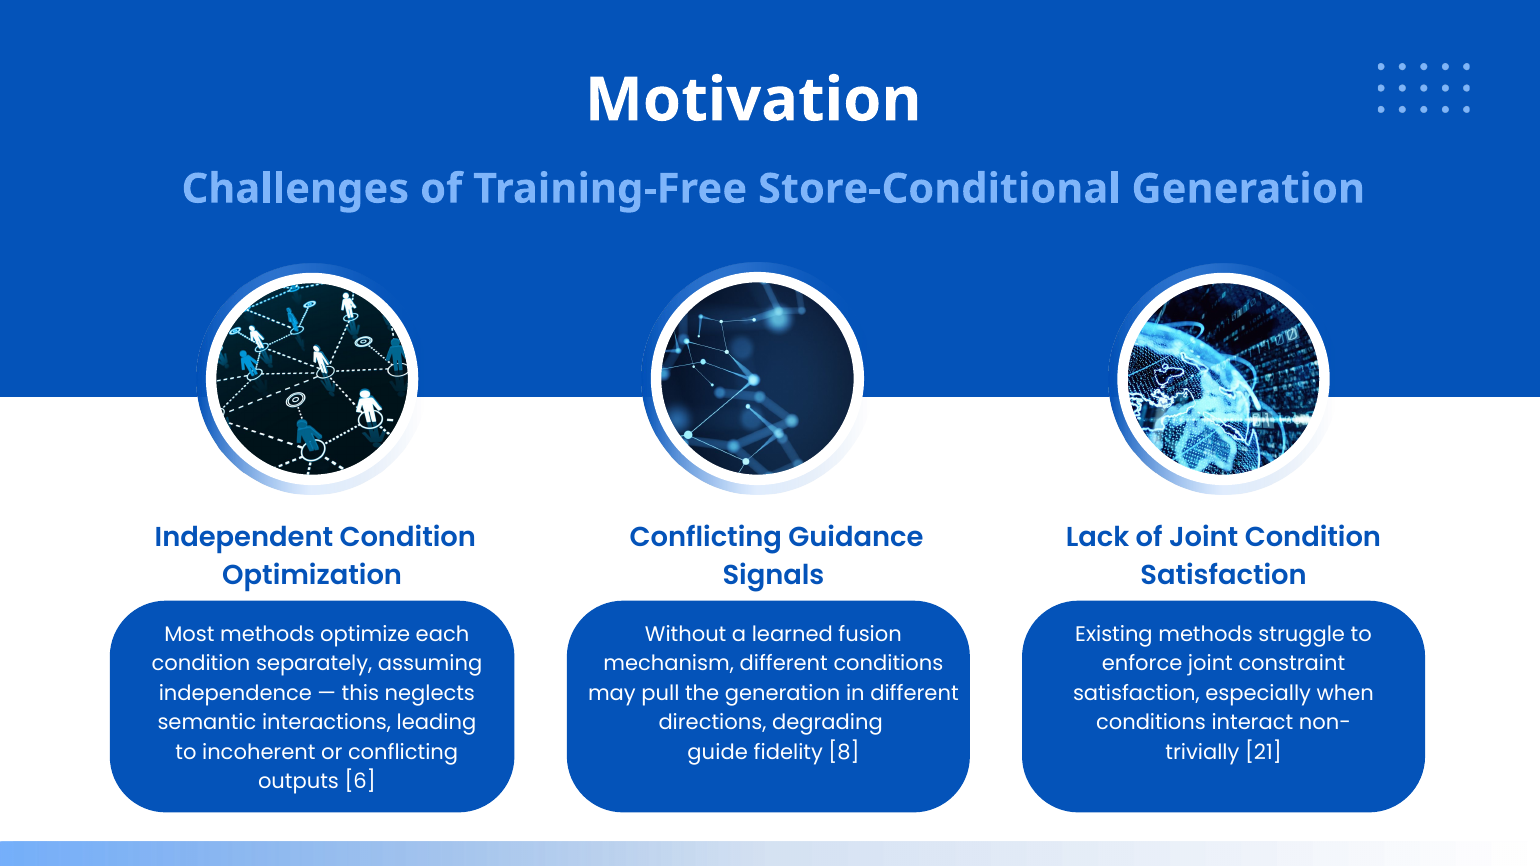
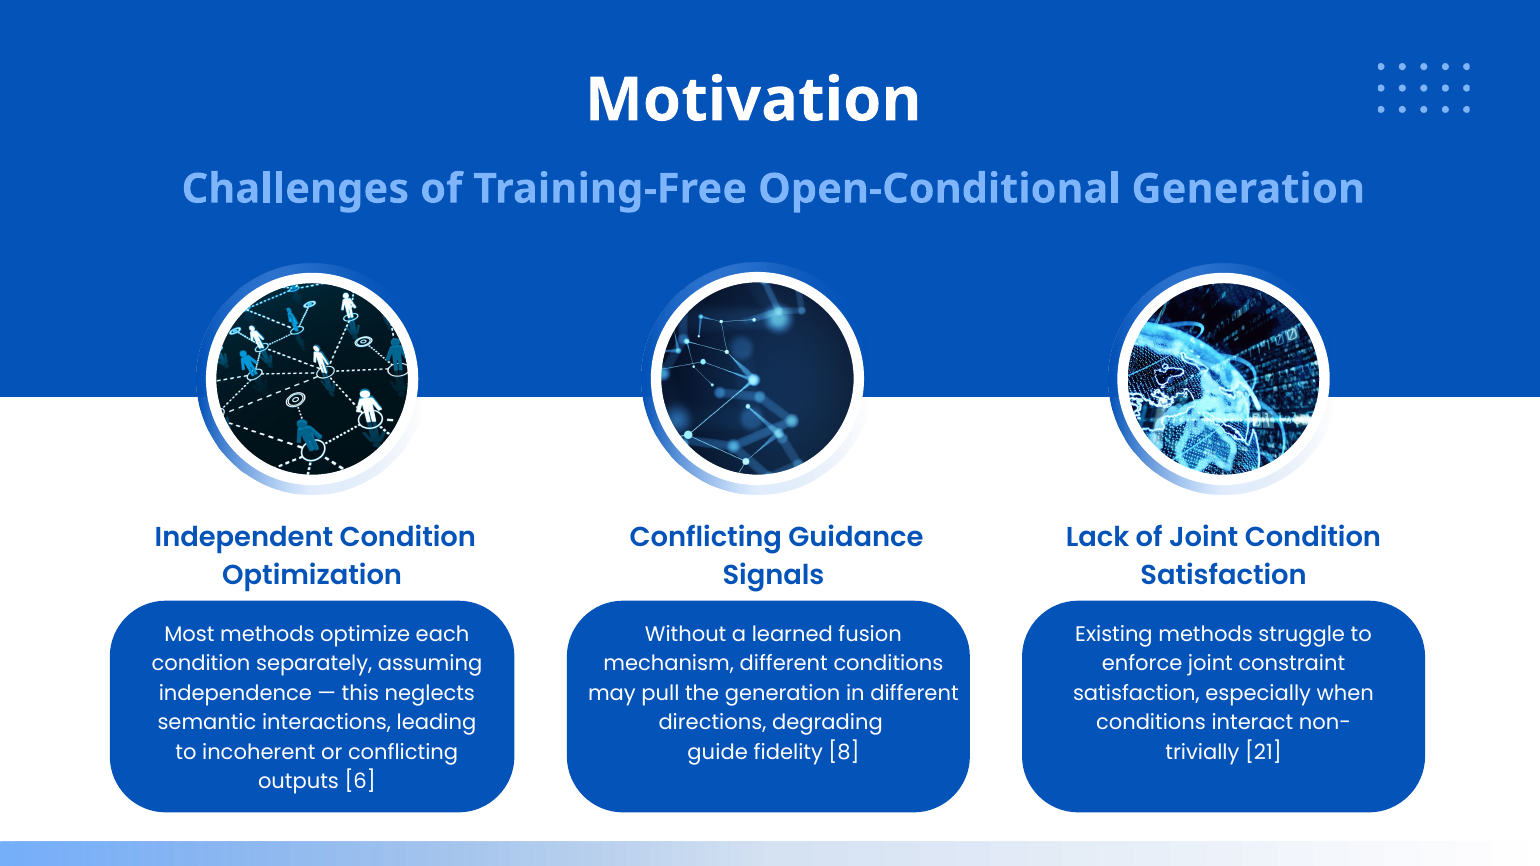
Store-Conditional: Store-Conditional -> Open-Conditional
